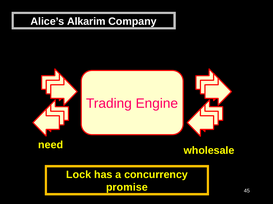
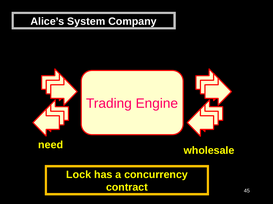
Alkarim: Alkarim -> System
promise: promise -> contract
